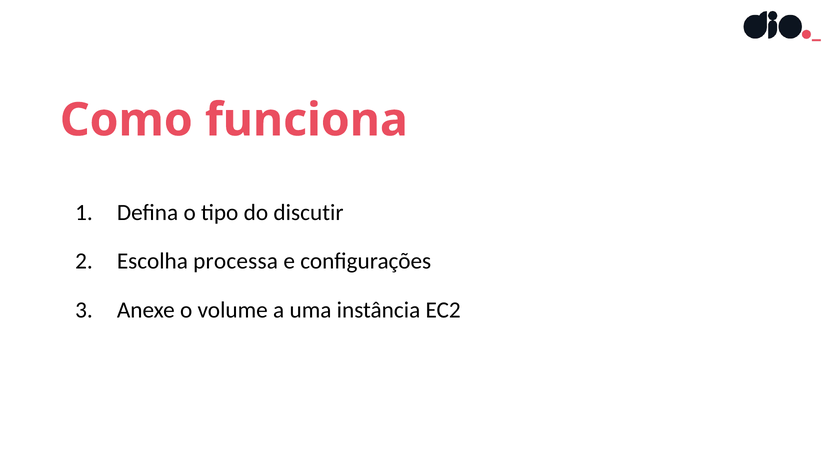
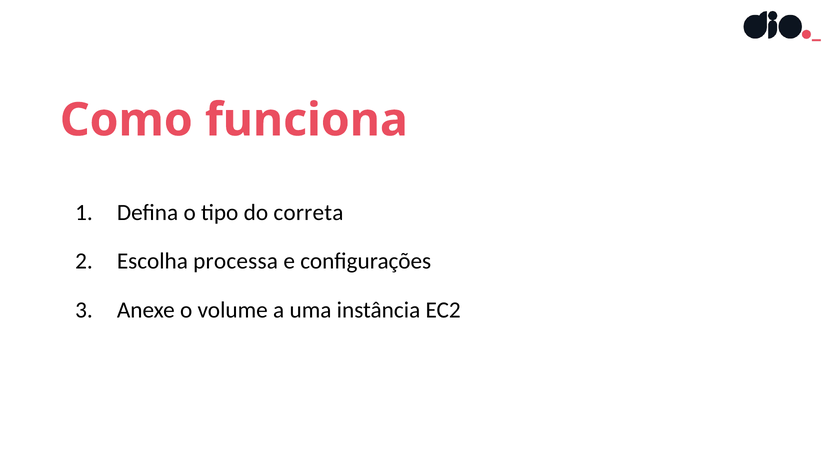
discutir: discutir -> correta
